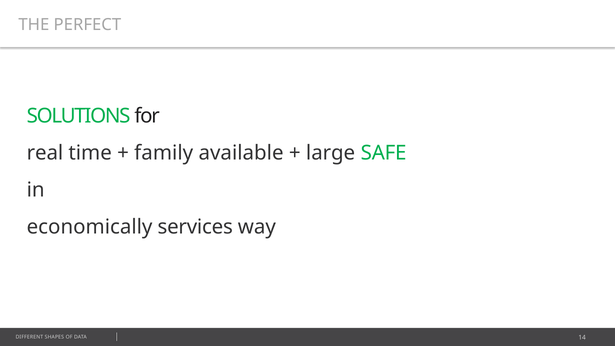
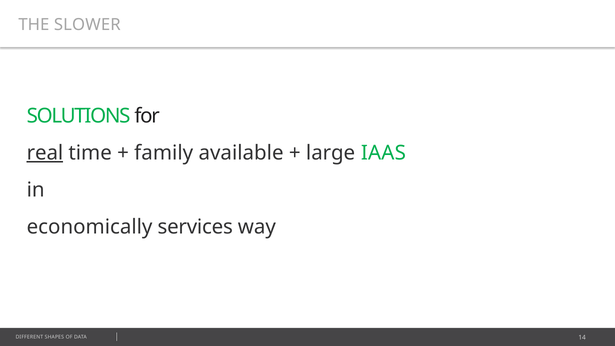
PERFECT: PERFECT -> SLOWER
real underline: none -> present
SAFE: SAFE -> IAAS
